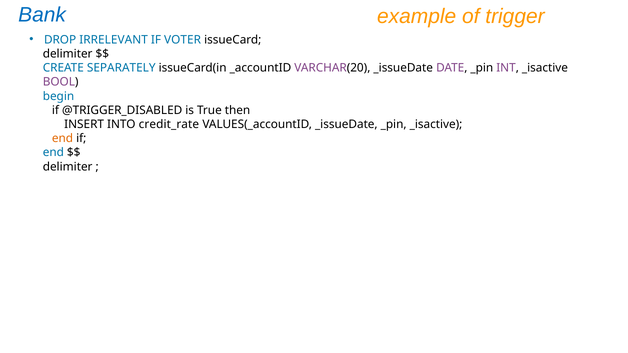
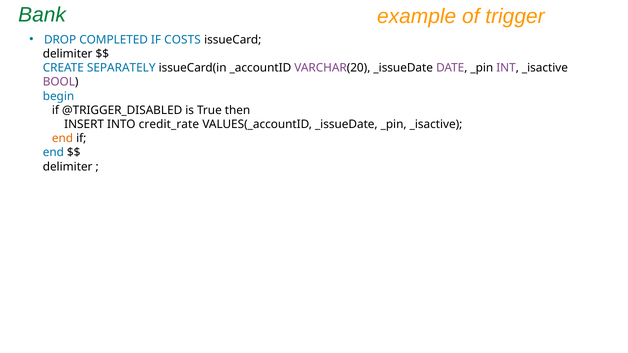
Bank colour: blue -> green
IRRELEVANT: IRRELEVANT -> COMPLETED
VOTER: VOTER -> COSTS
